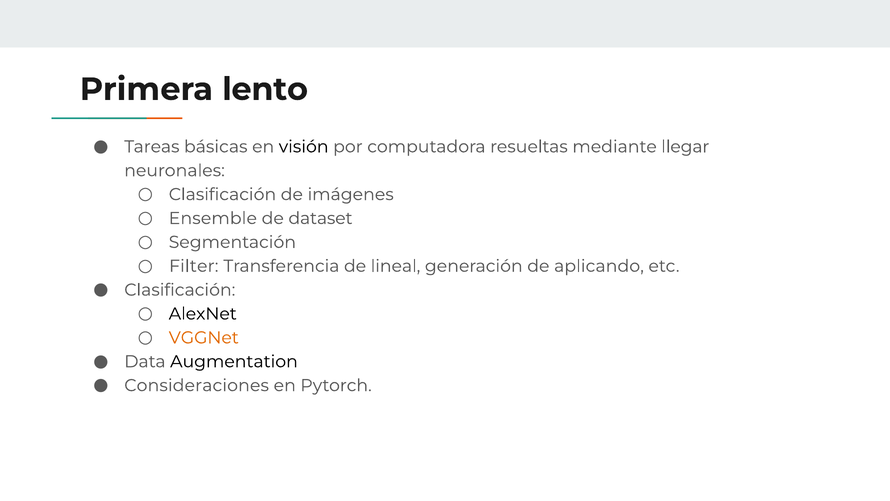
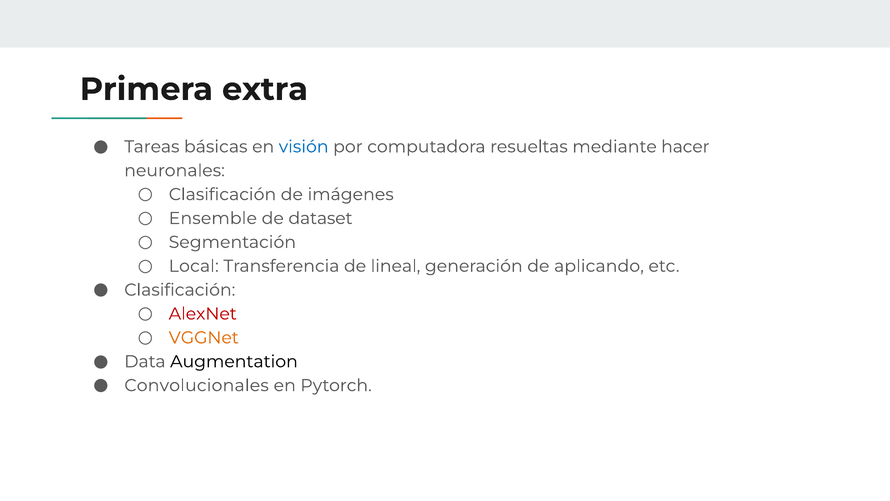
lento: lento -> extra
visión colour: black -> blue
llegar: llegar -> hacer
Filter: Filter -> Local
AlexNet colour: black -> red
Consideraciones: Consideraciones -> Convolucionales
